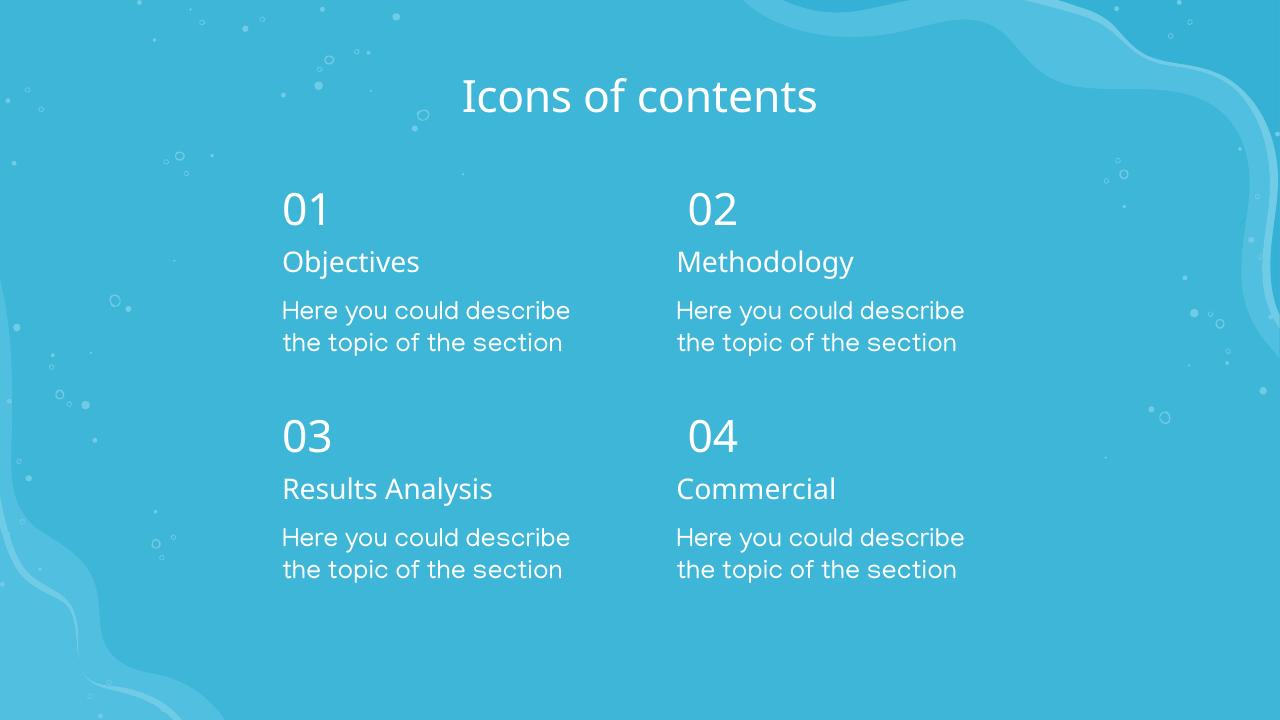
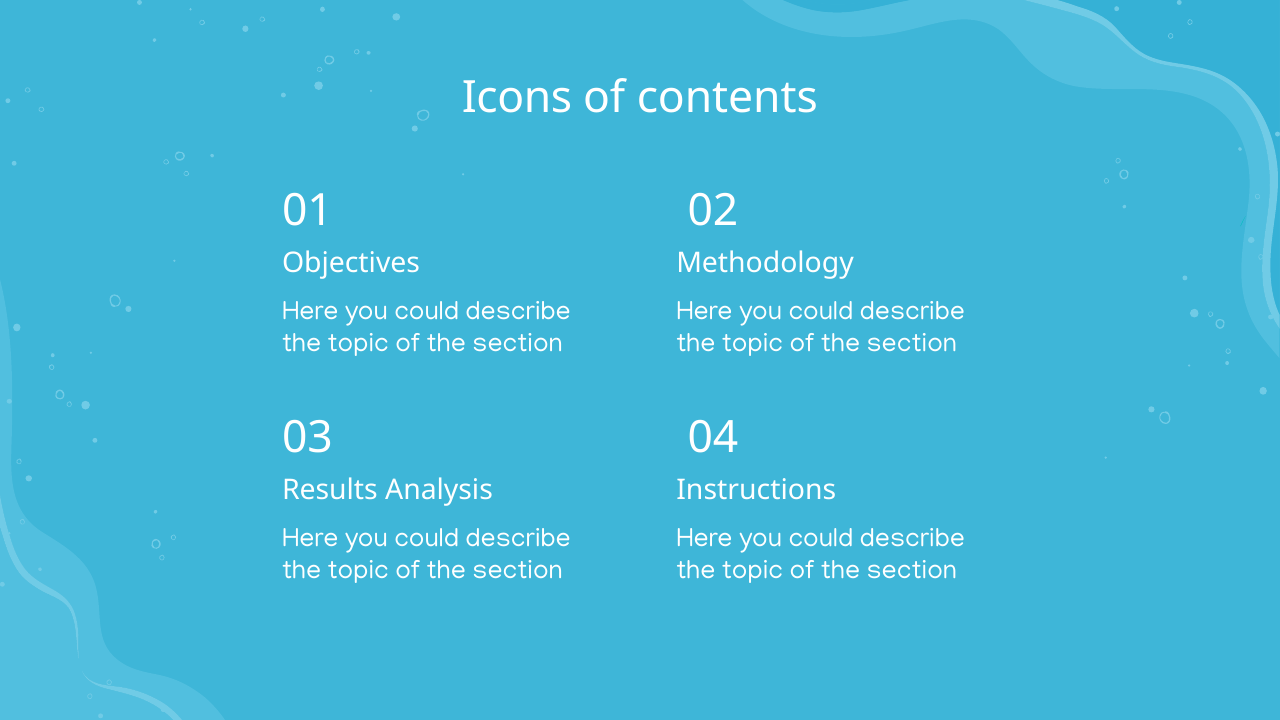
Commercial: Commercial -> Instructions
